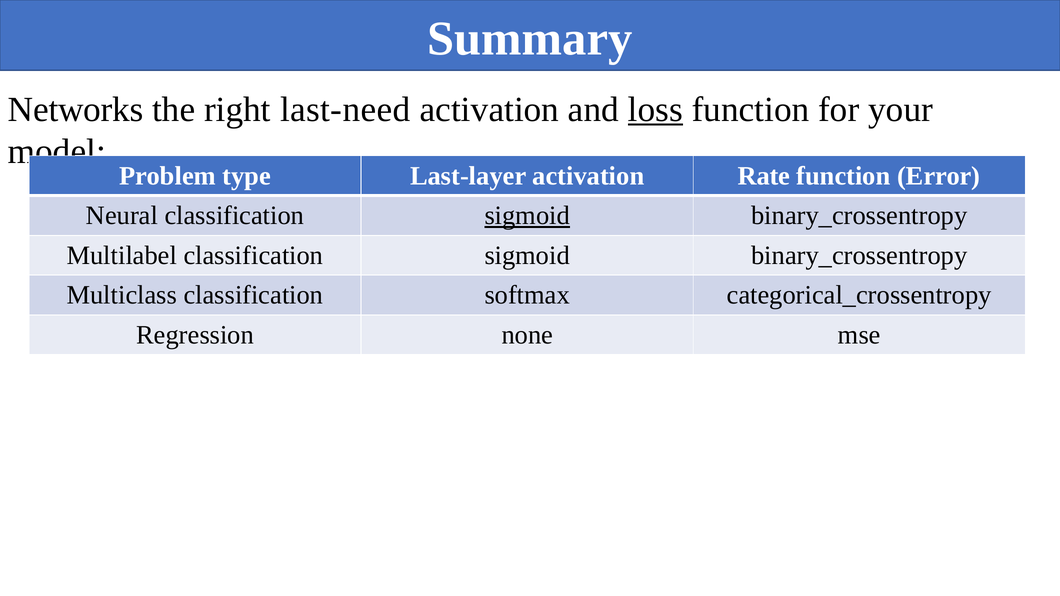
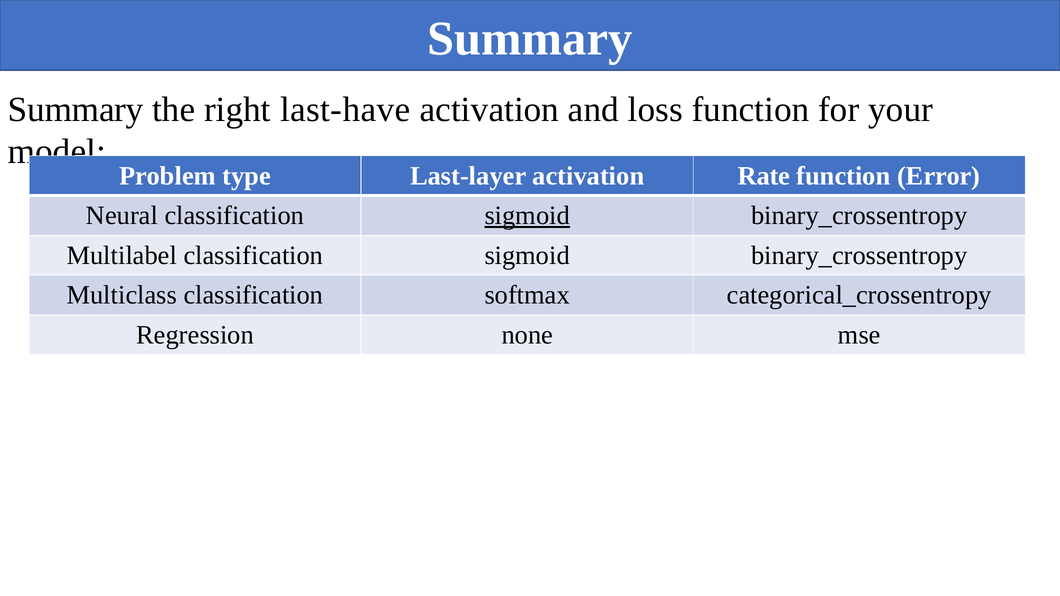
Networks at (76, 109): Networks -> Summary
last-need: last-need -> last-have
loss underline: present -> none
